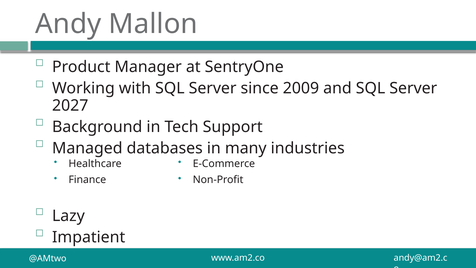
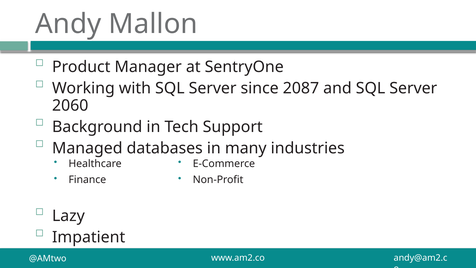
2009: 2009 -> 2087
2027: 2027 -> 2060
